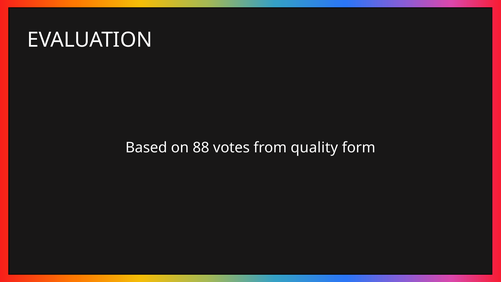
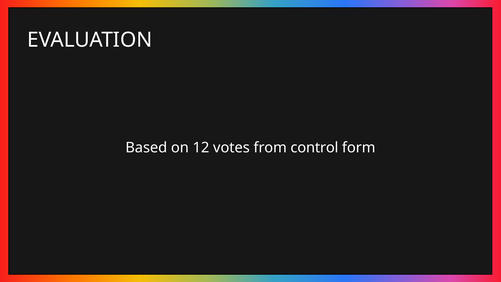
88: 88 -> 12
quality: quality -> control
